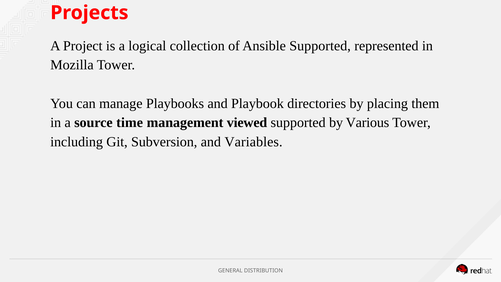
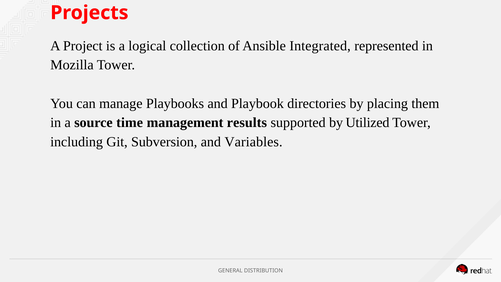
Ansible Supported: Supported -> Integrated
viewed: viewed -> results
Various: Various -> Utilized
